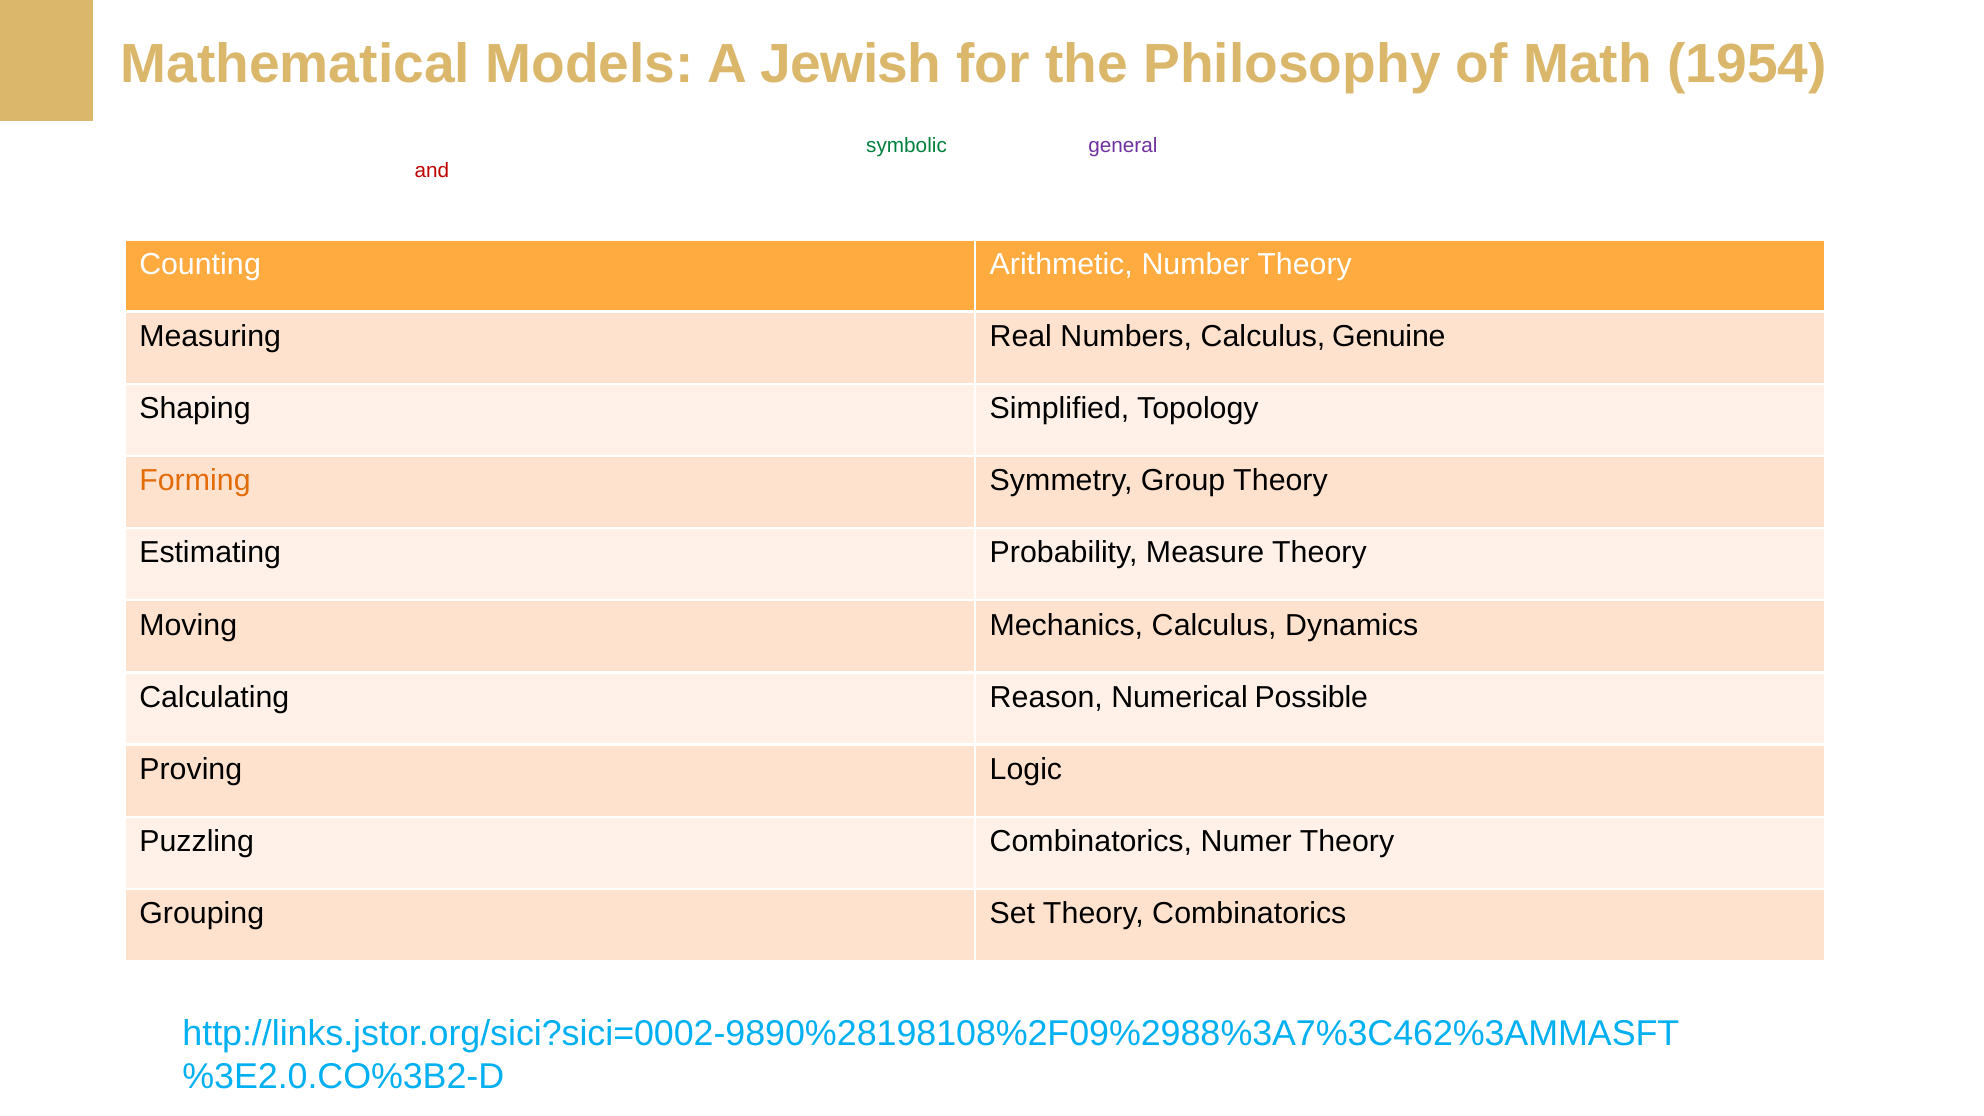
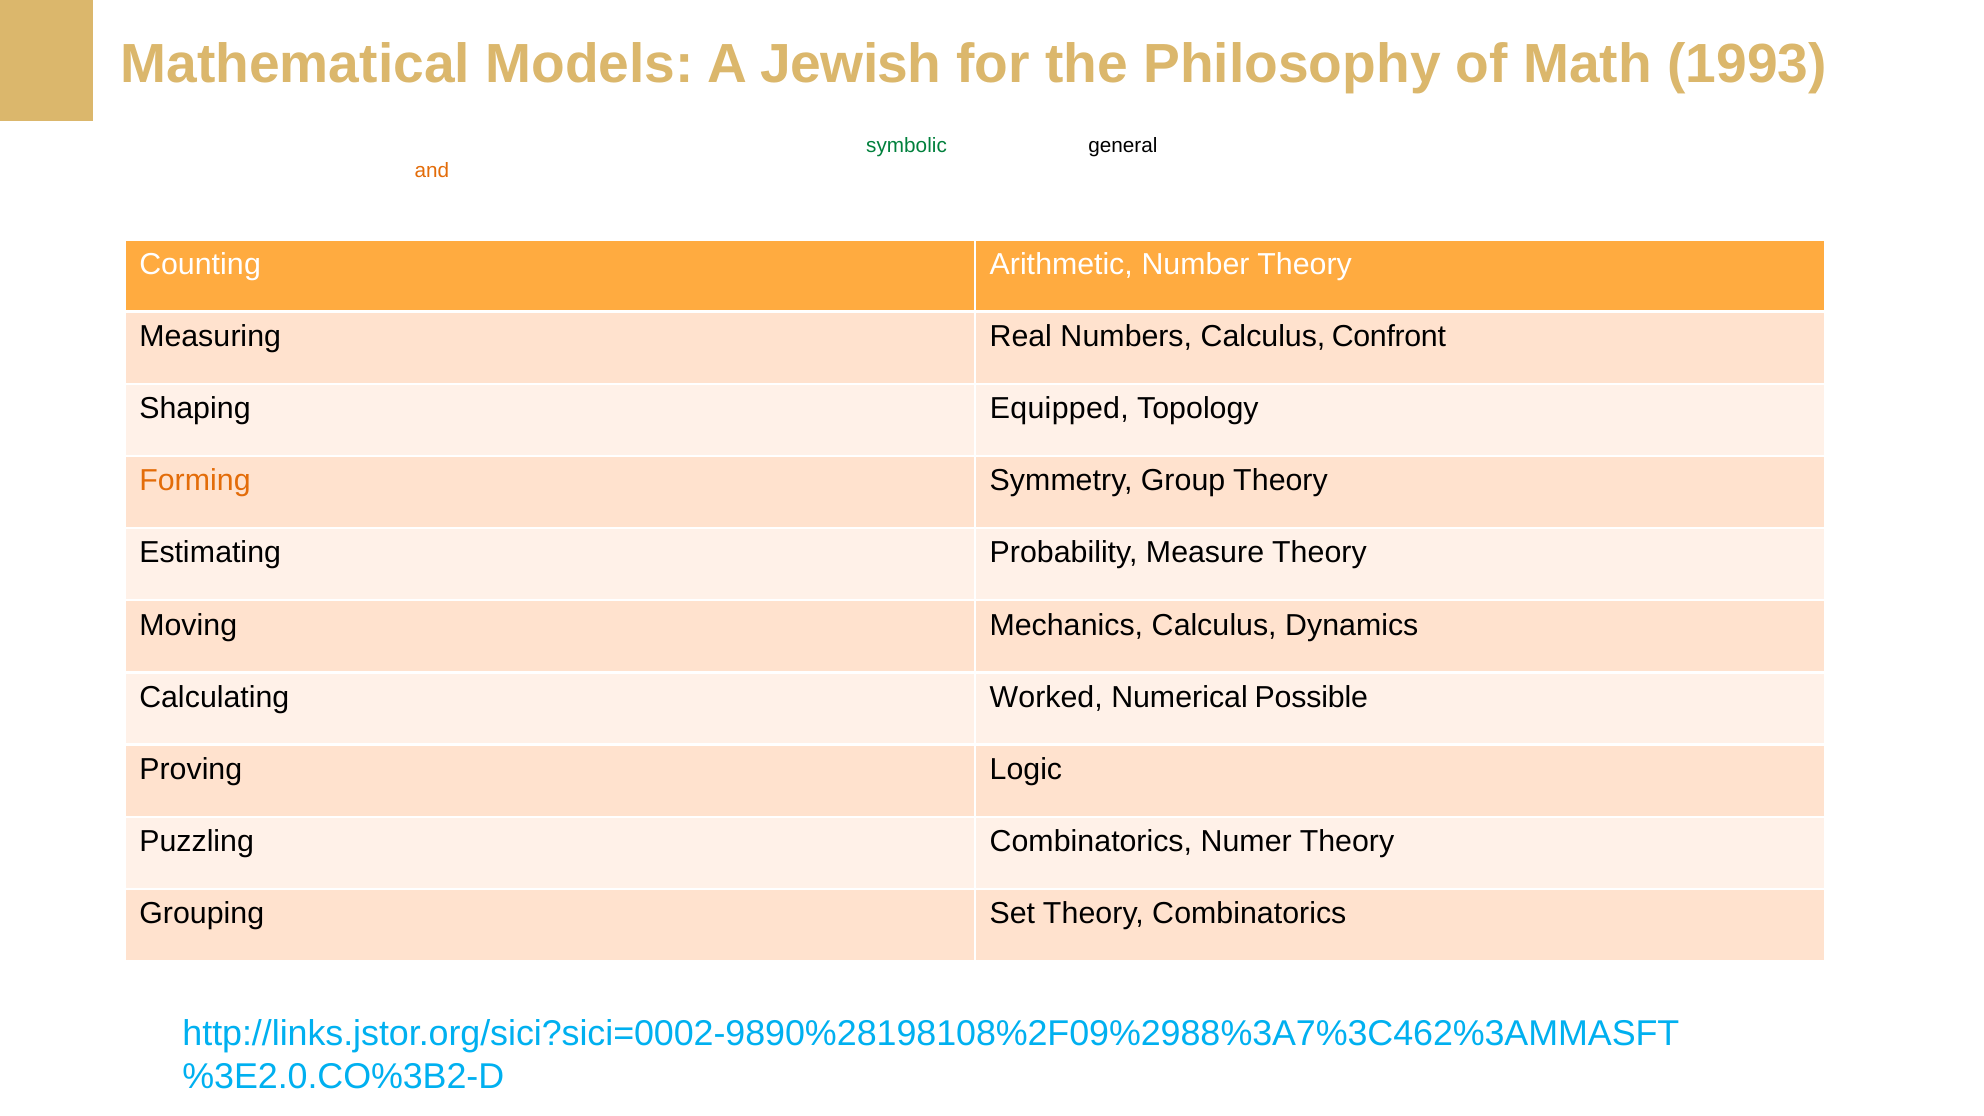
1954: 1954 -> 1993
general colour: purple -> black
and at (432, 171) colour: red -> orange
Genuine: Genuine -> Confront
Simplified: Simplified -> Equipped
Reason: Reason -> Worked
